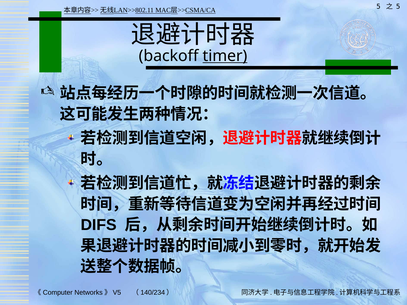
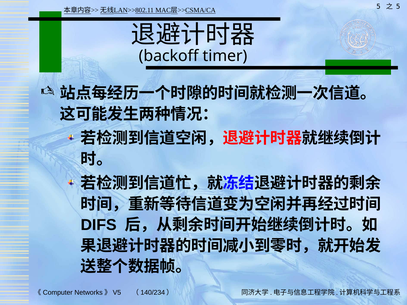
timer underline: present -> none
